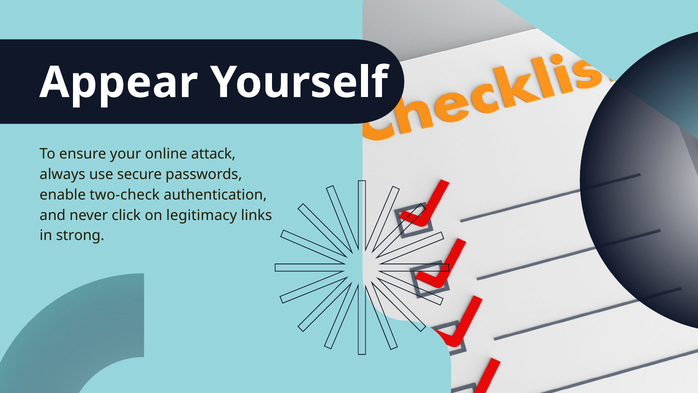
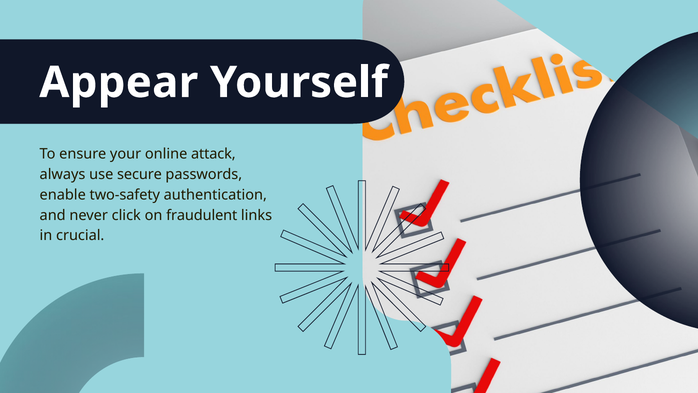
two-check: two-check -> two-safety
legitimacy: legitimacy -> fraudulent
strong: strong -> crucial
